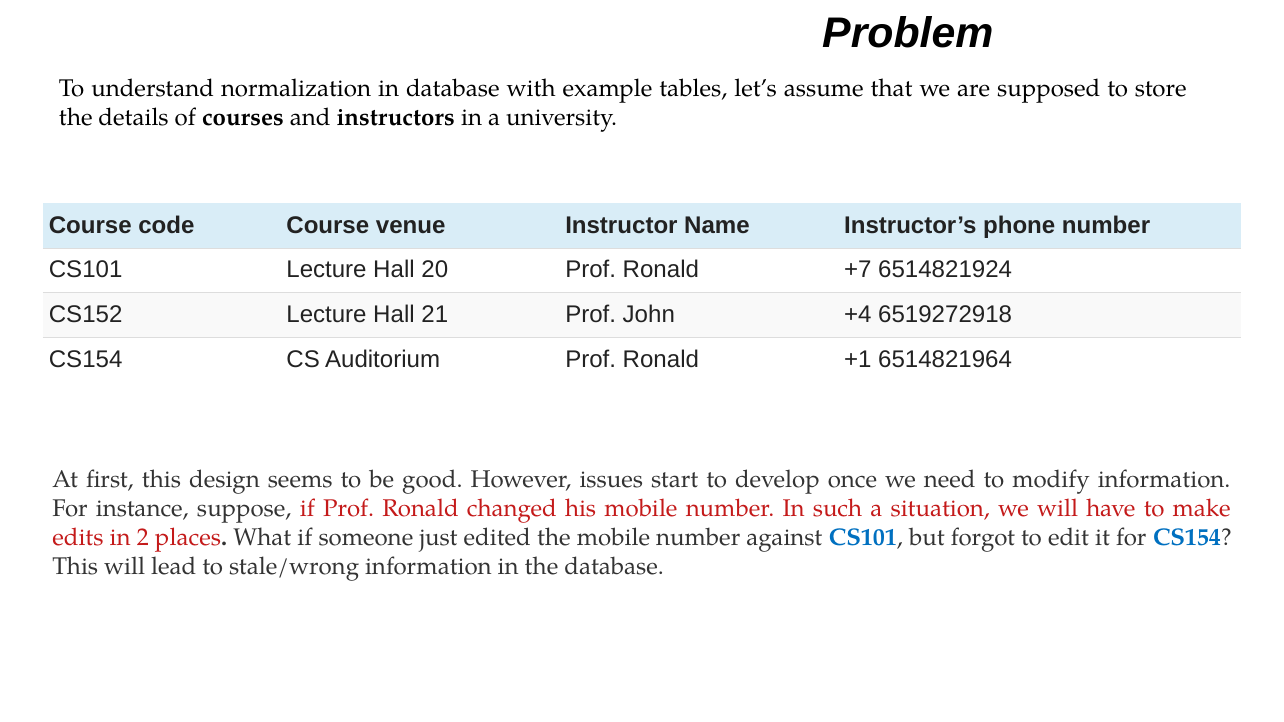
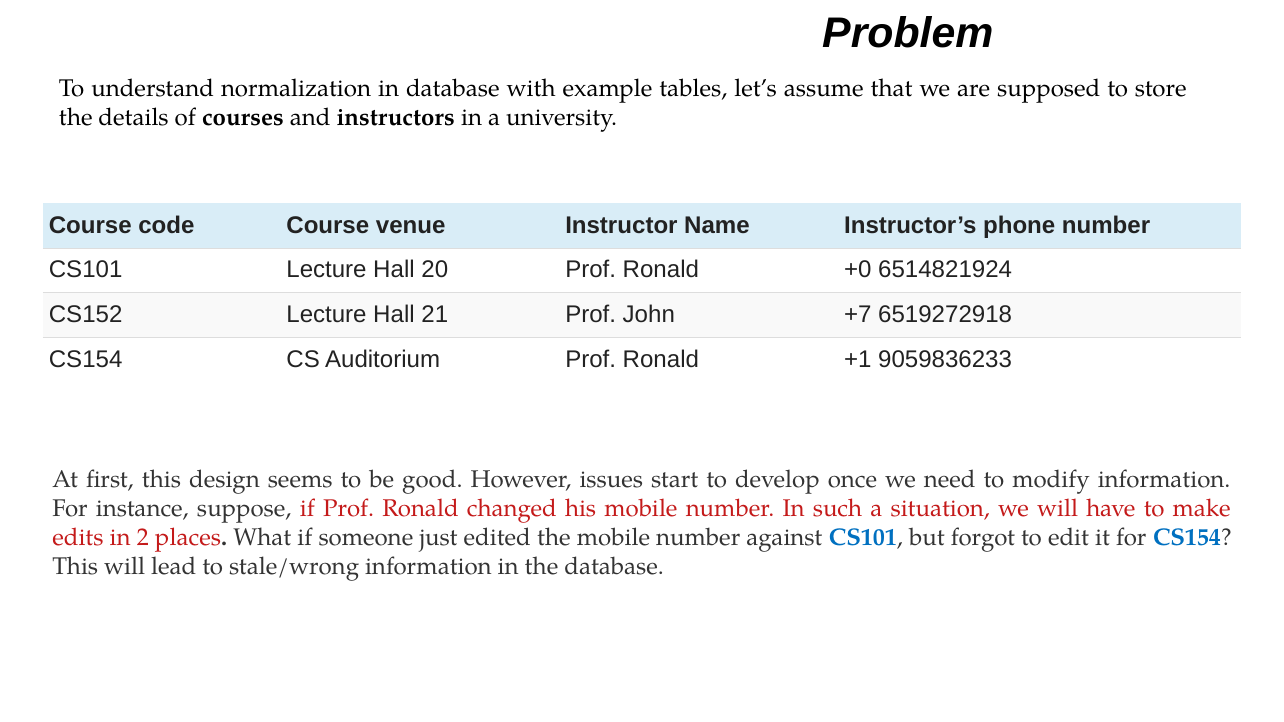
+7: +7 -> +0
+4: +4 -> +7
6514821964: 6514821964 -> 9059836233
